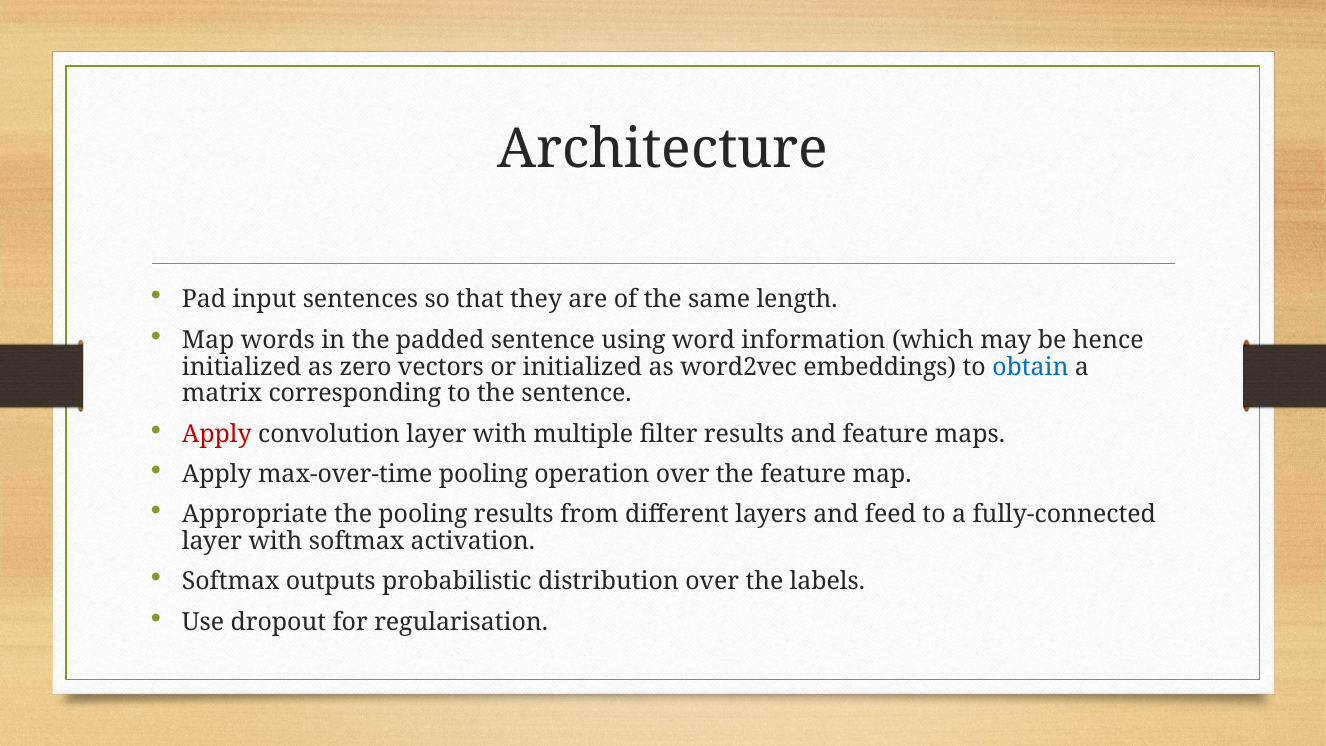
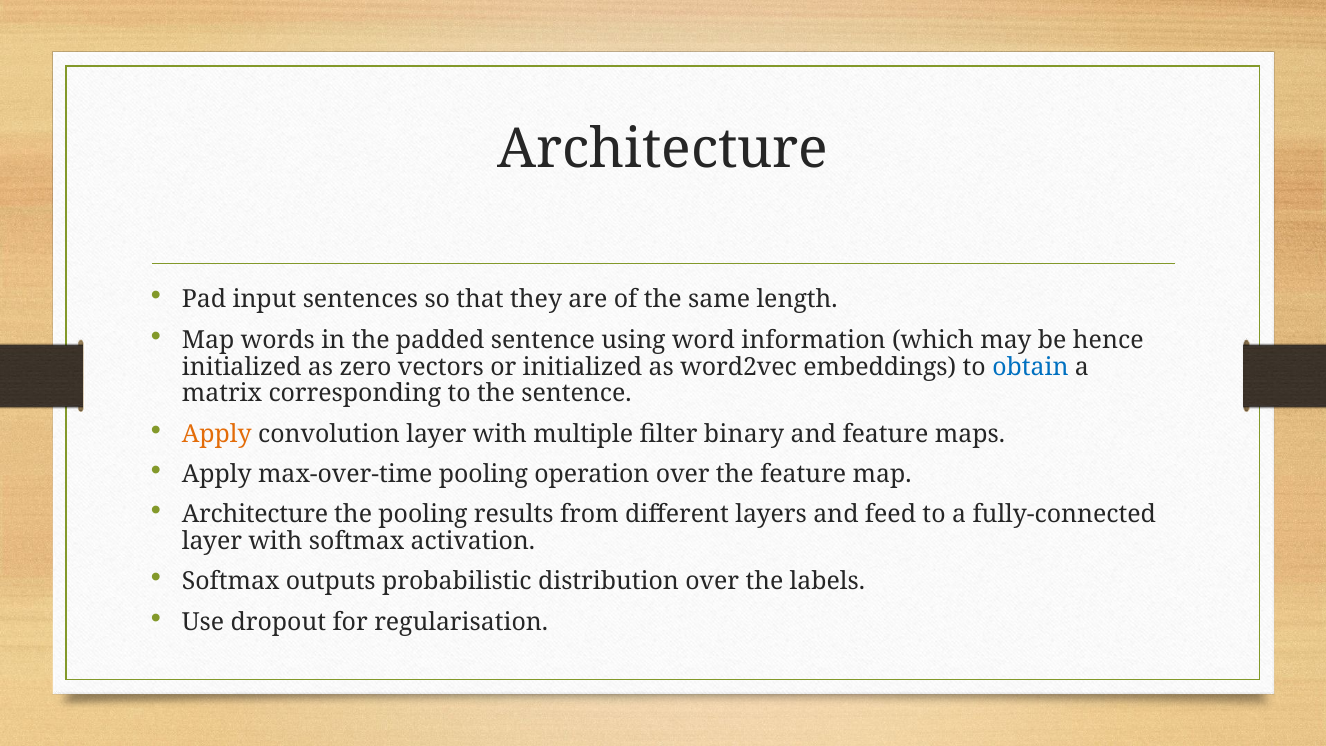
Apply at (217, 434) colour: red -> orange
filter results: results -> binary
Appropriate at (255, 514): Appropriate -> Architecture
